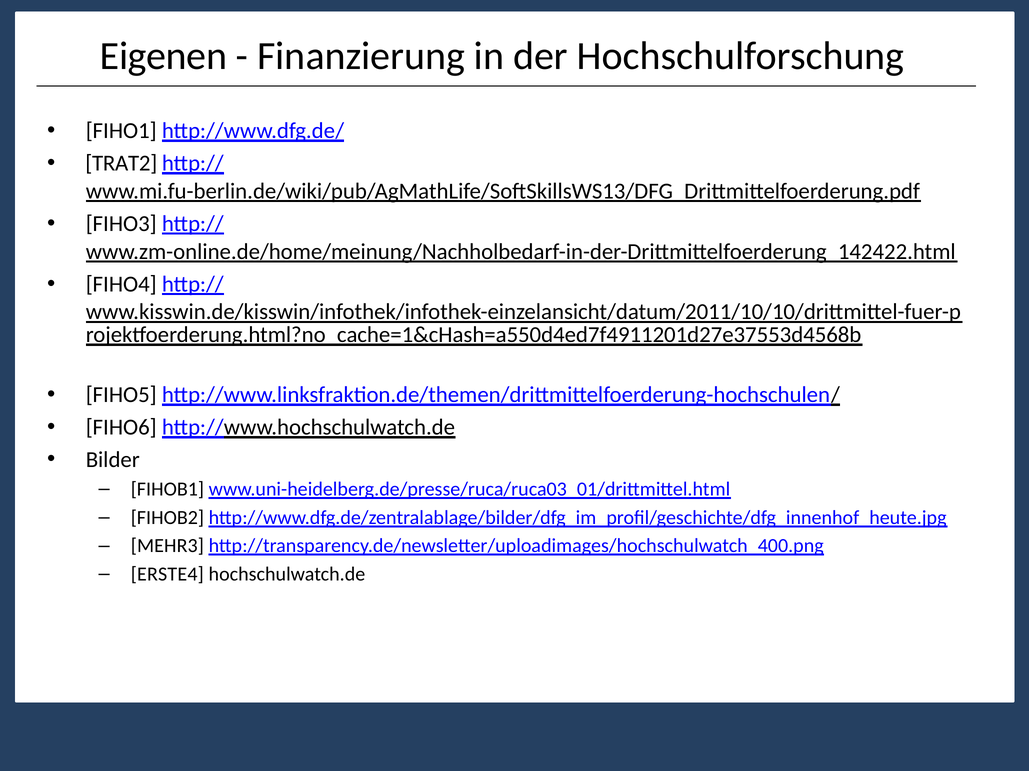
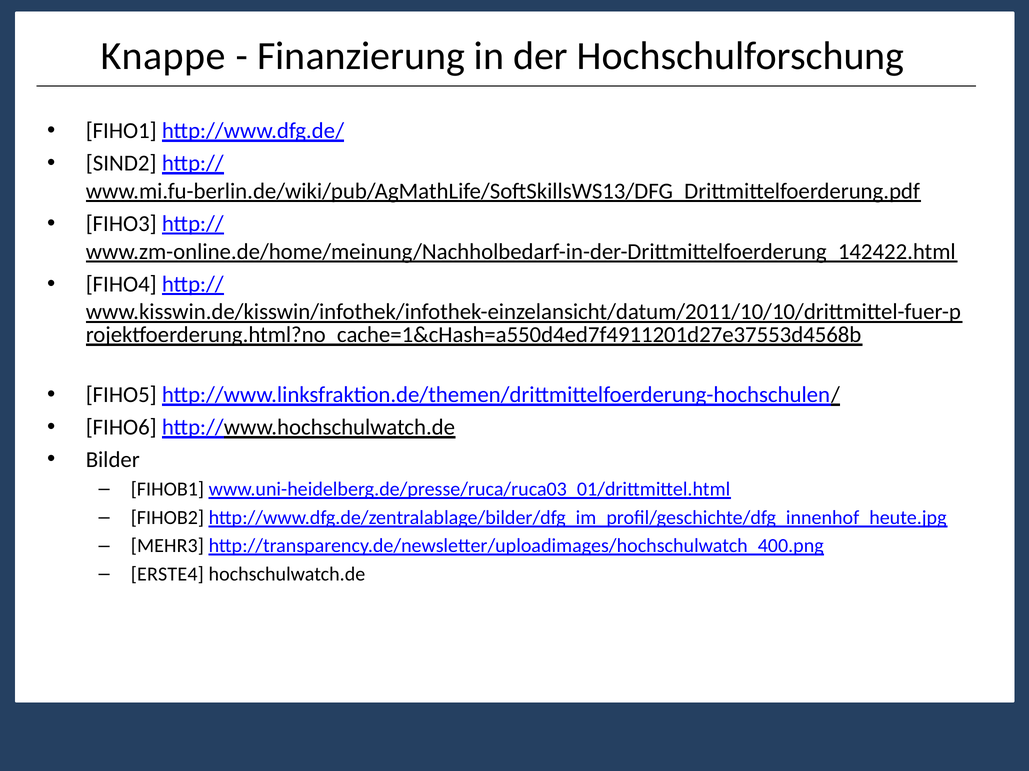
Eigenen: Eigenen -> Knappe
TRAT2: TRAT2 -> SIND2
